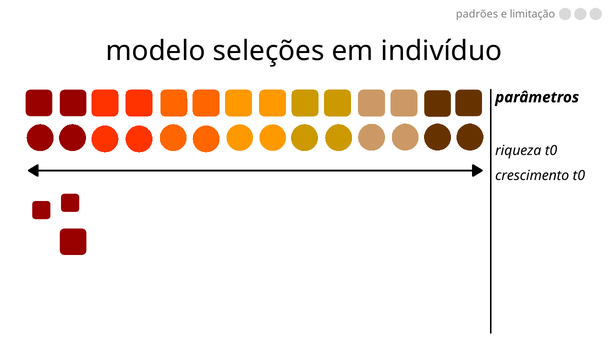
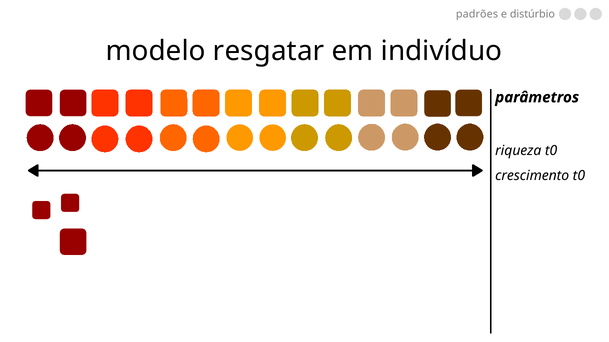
limitação: limitação -> distúrbio
seleções: seleções -> resgatar
